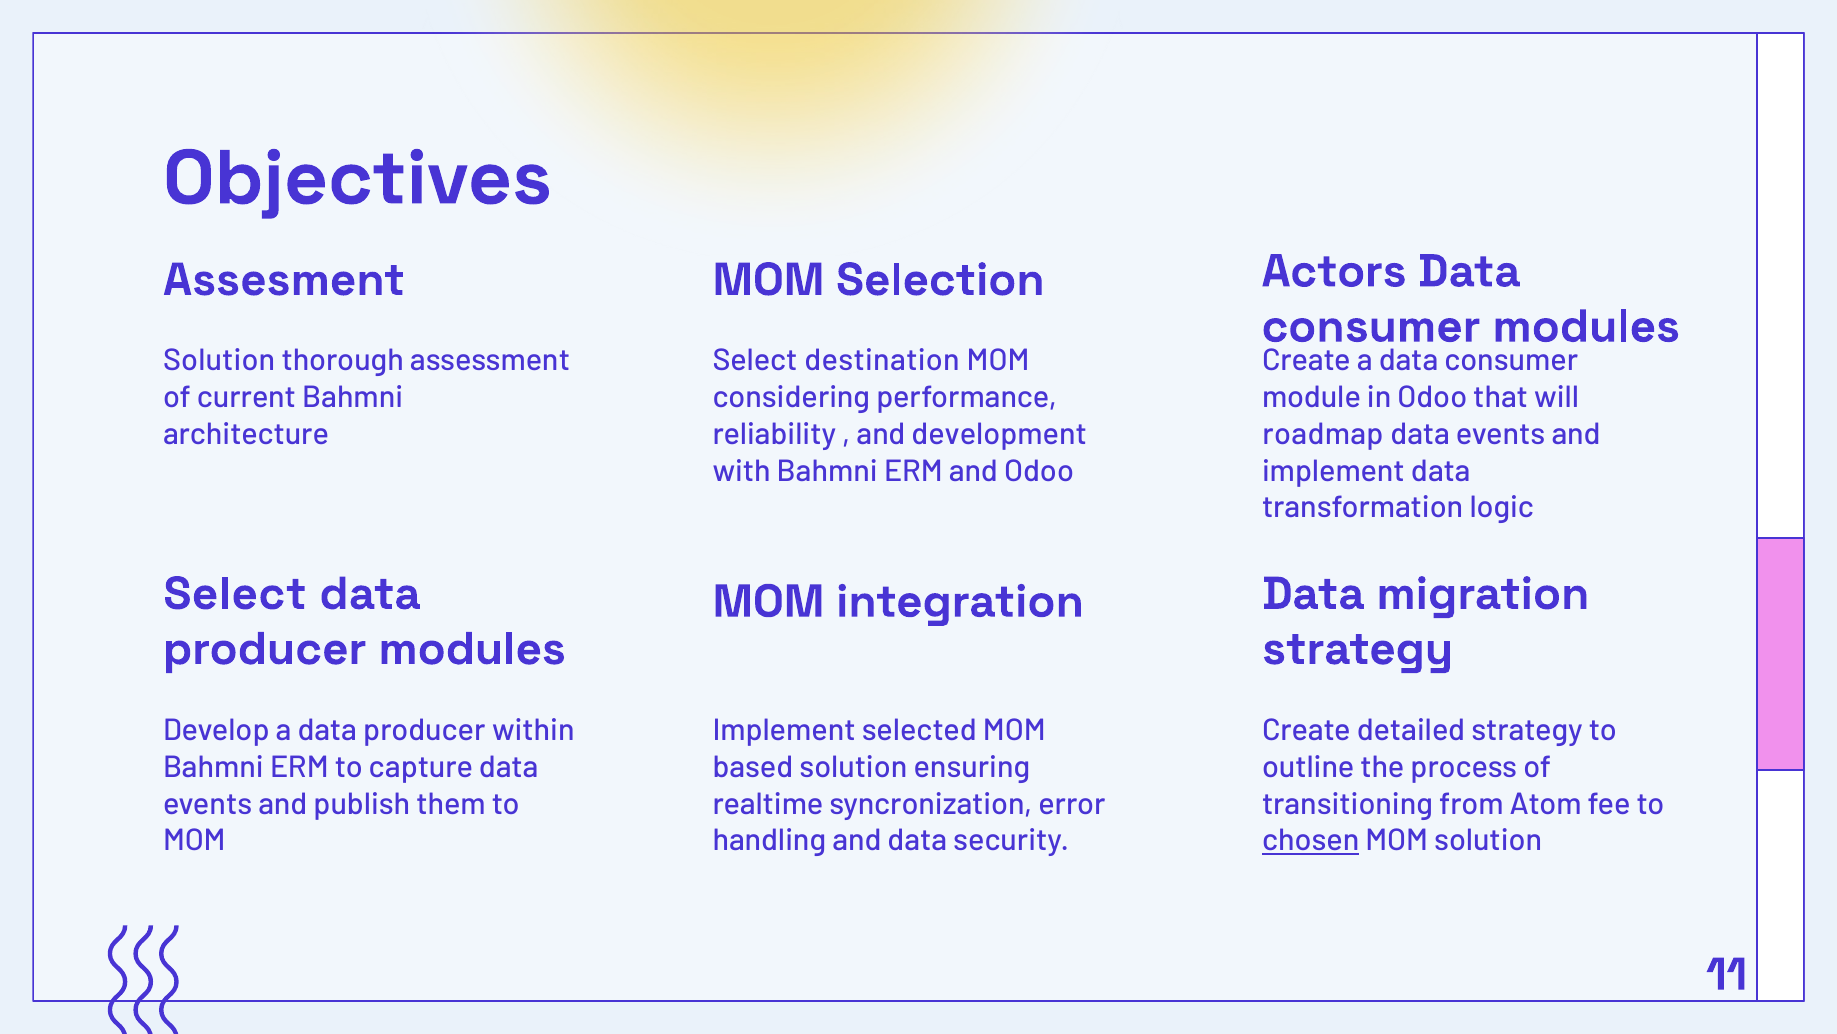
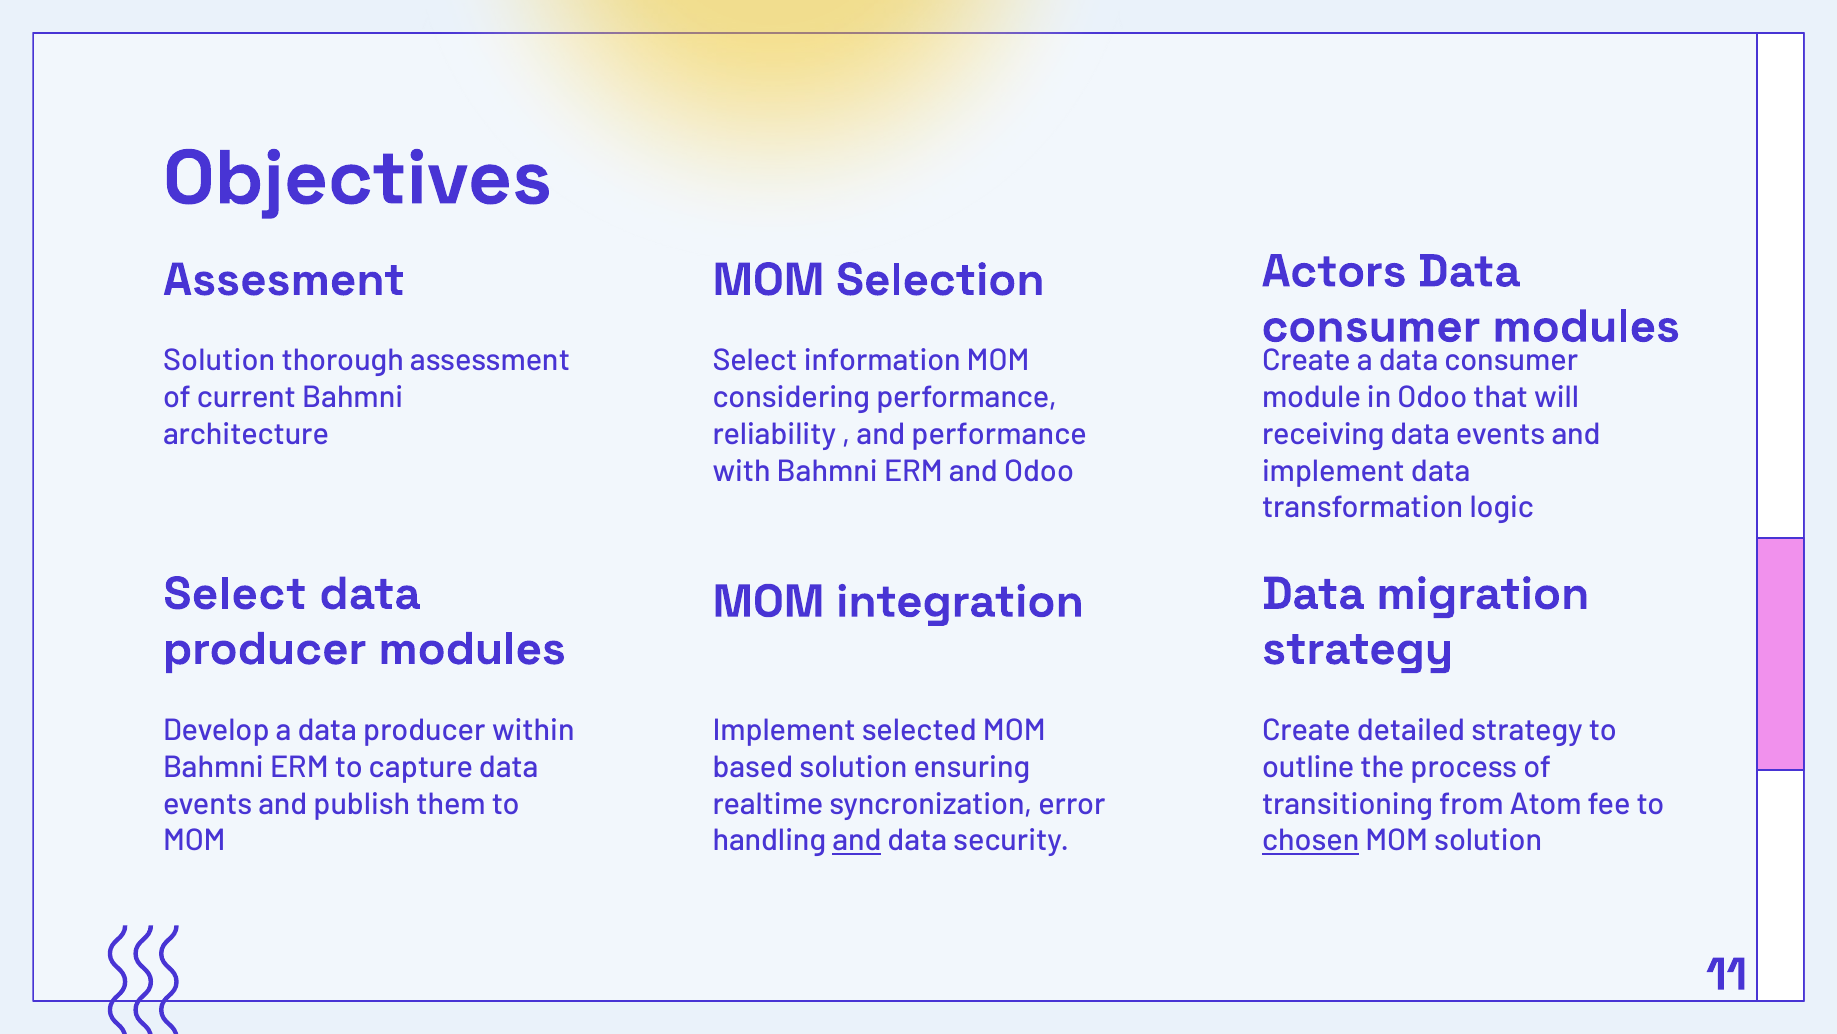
destination: destination -> information
and development: development -> performance
roadmap: roadmap -> receiving
and at (857, 840) underline: none -> present
